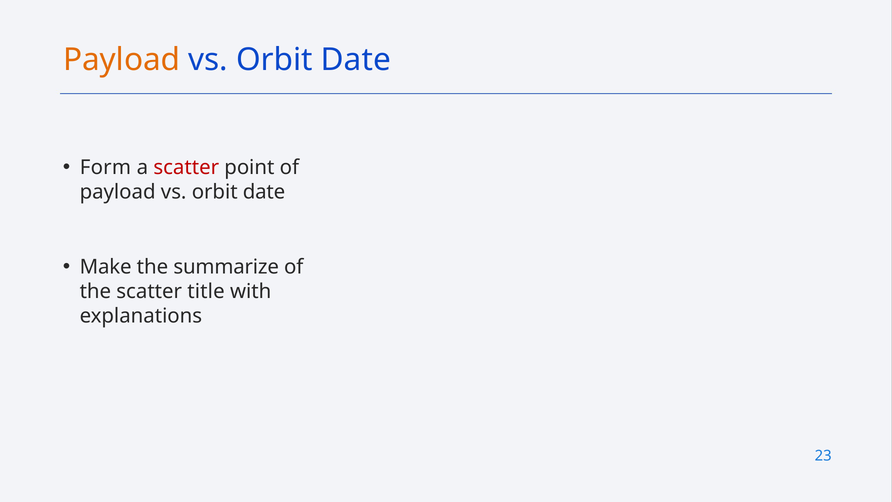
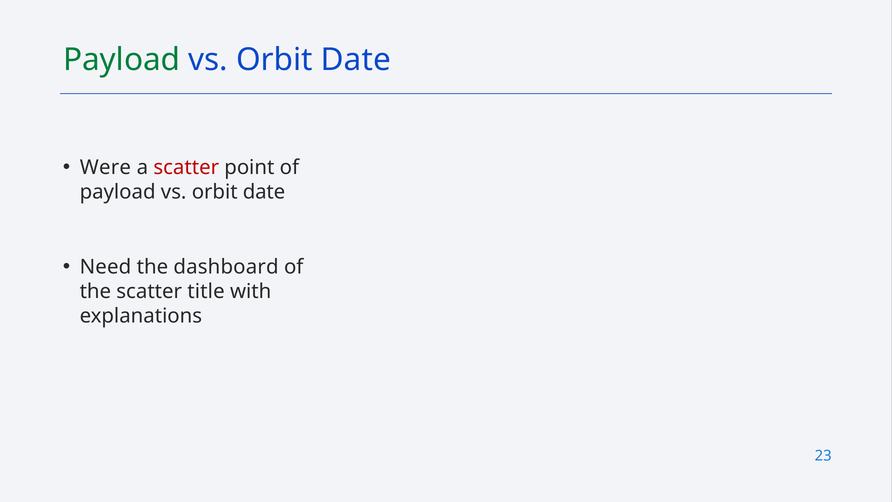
Payload at (122, 60) colour: orange -> green
Form: Form -> Were
Make: Make -> Need
summarize: summarize -> dashboard
